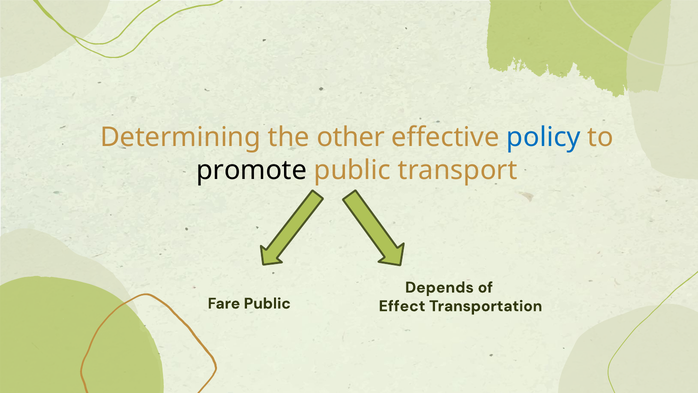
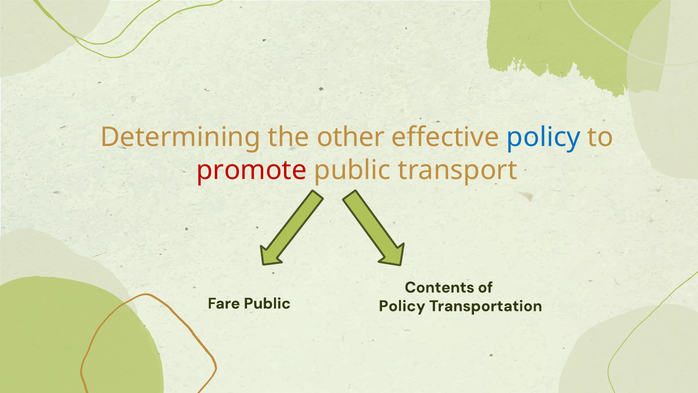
promote colour: black -> red
Depends: Depends -> Contents
Effect at (402, 306): Effect -> Policy
